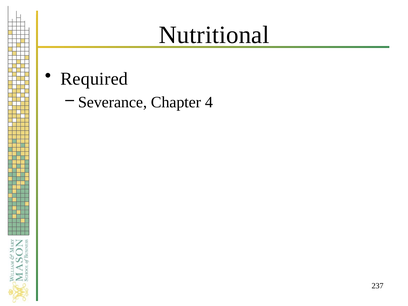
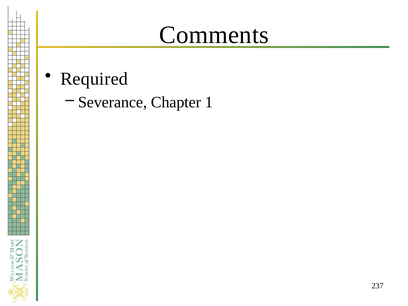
Nutritional: Nutritional -> Comments
4: 4 -> 1
